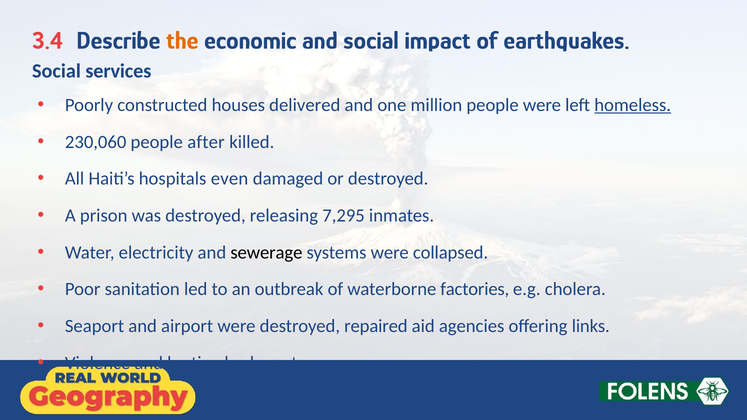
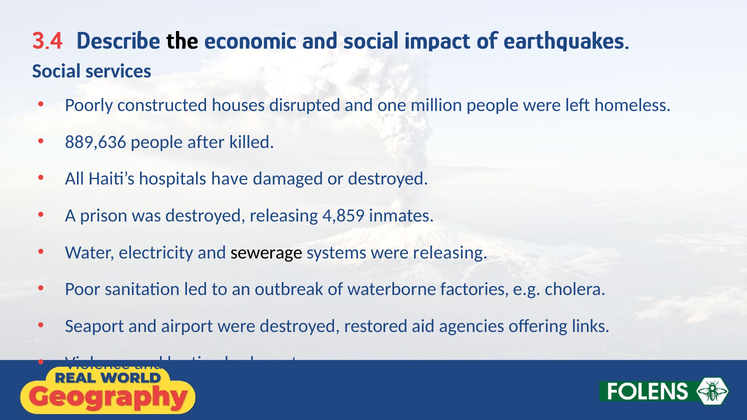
the colour: orange -> black
delivered: delivered -> disrupted
homeless underline: present -> none
230,060: 230,060 -> 889,636
even: even -> have
7,295: 7,295 -> 4,859
were collapsed: collapsed -> releasing
repaired: repaired -> restored
